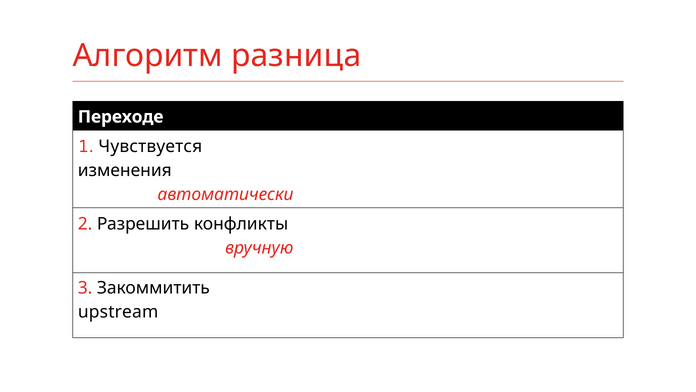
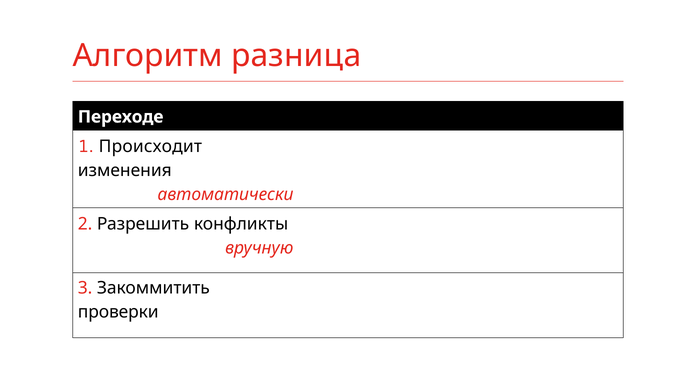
Чувствуется: Чувствуется -> Происходит
upstream: upstream -> проверки
